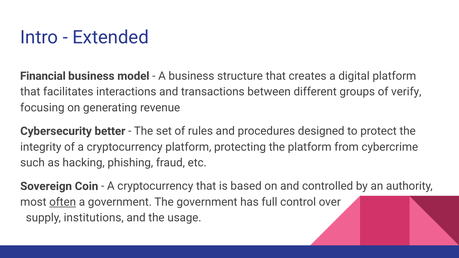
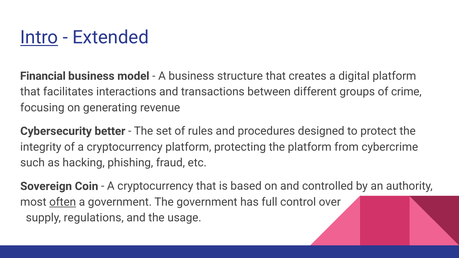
Intro underline: none -> present
verify: verify -> crime
institutions: institutions -> regulations
